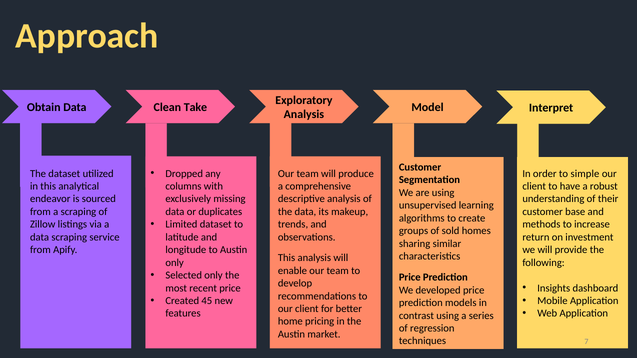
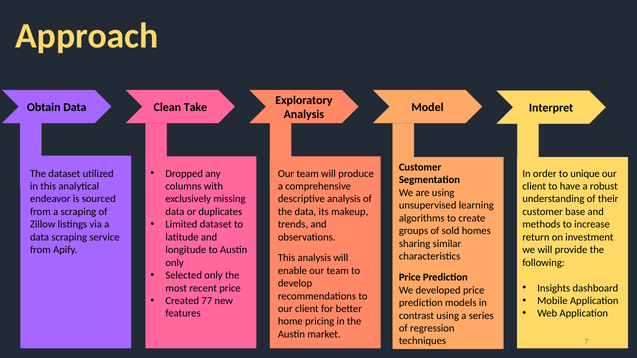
simple: simple -> unique
45: 45 -> 77
